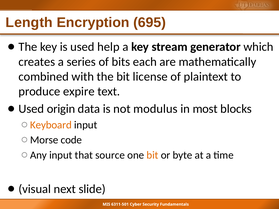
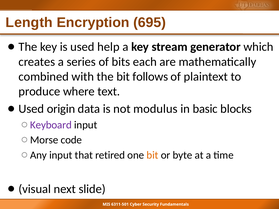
license: license -> follows
expire: expire -> where
most: most -> basic
Keyboard colour: orange -> purple
source: source -> retired
